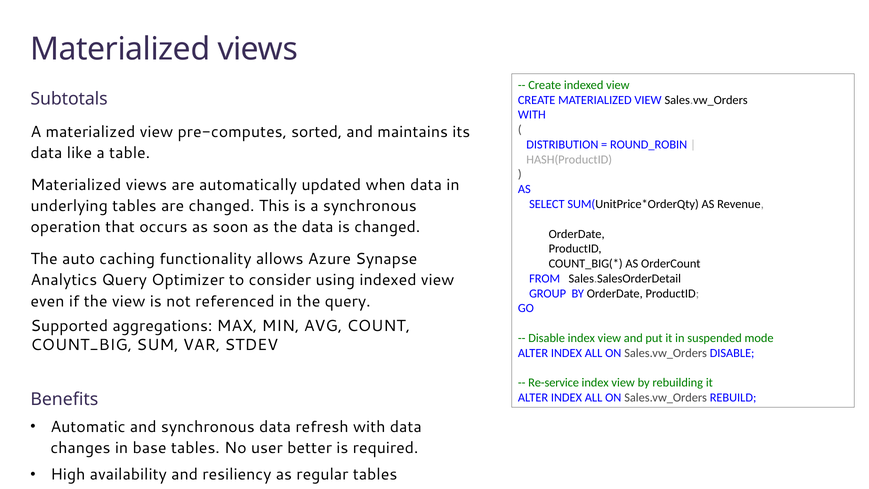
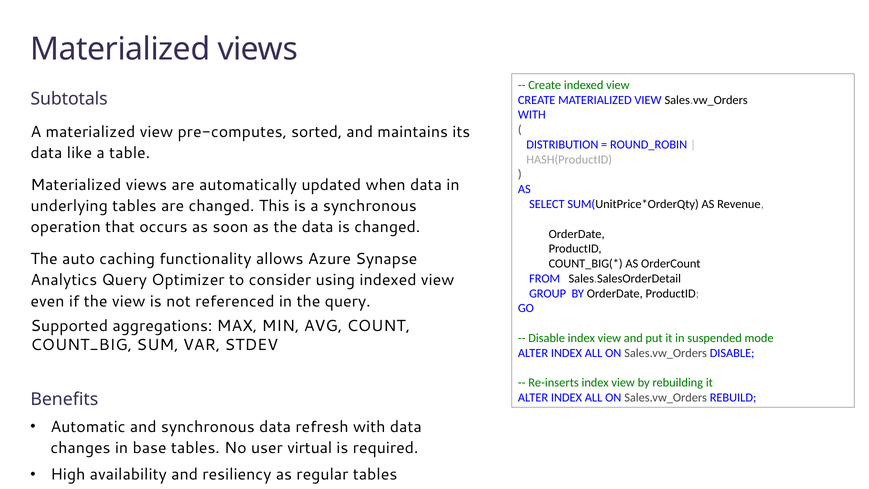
Re-service: Re-service -> Re-inserts
better: better -> virtual
